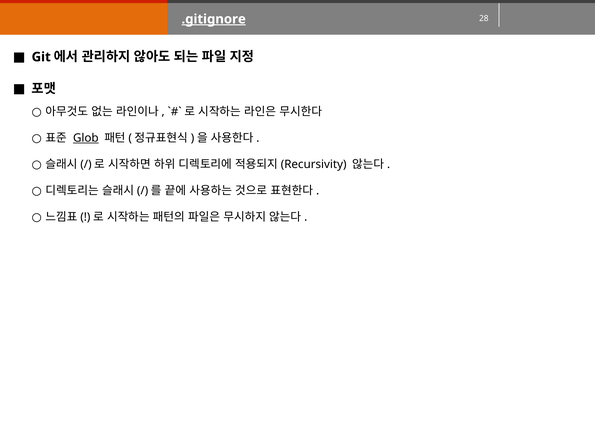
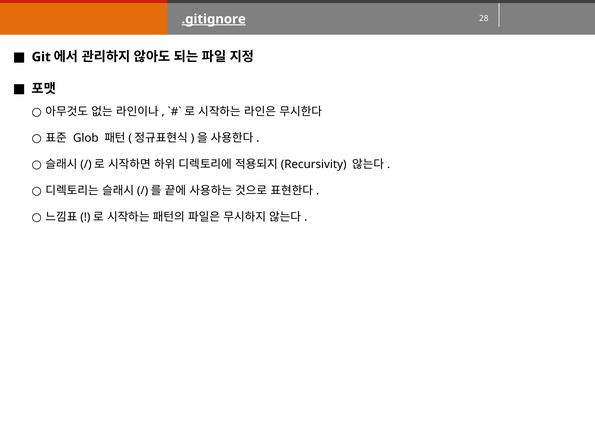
Glob underline: present -> none
